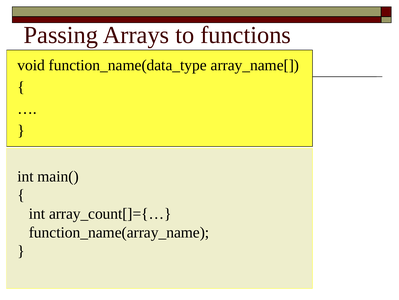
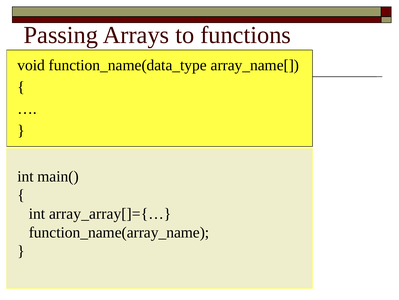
array_count[]={…: array_count[]={… -> array_array[]={…
